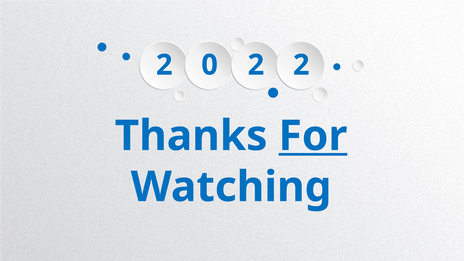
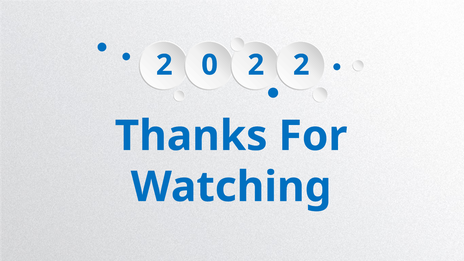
For underline: present -> none
